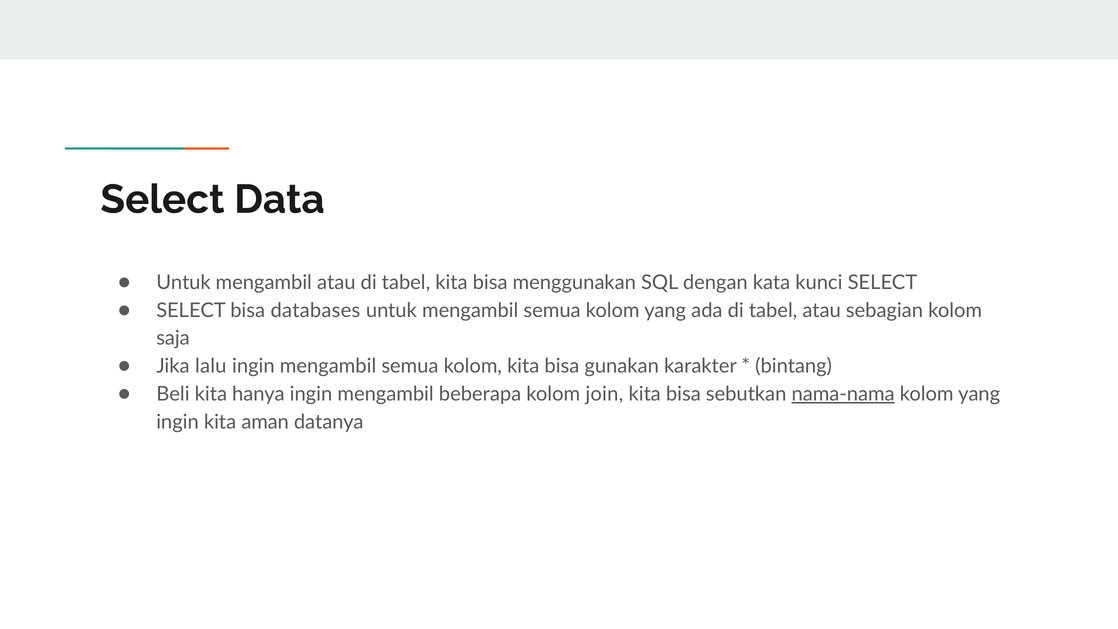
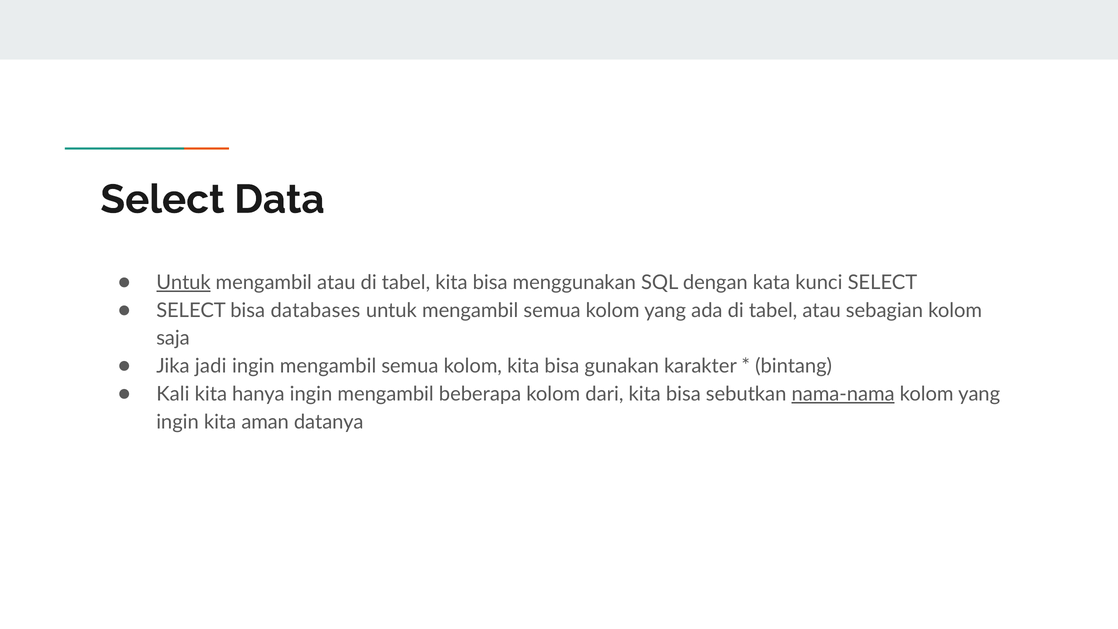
Untuk at (183, 283) underline: none -> present
lalu: lalu -> jadi
Beli: Beli -> Kali
join: join -> dari
